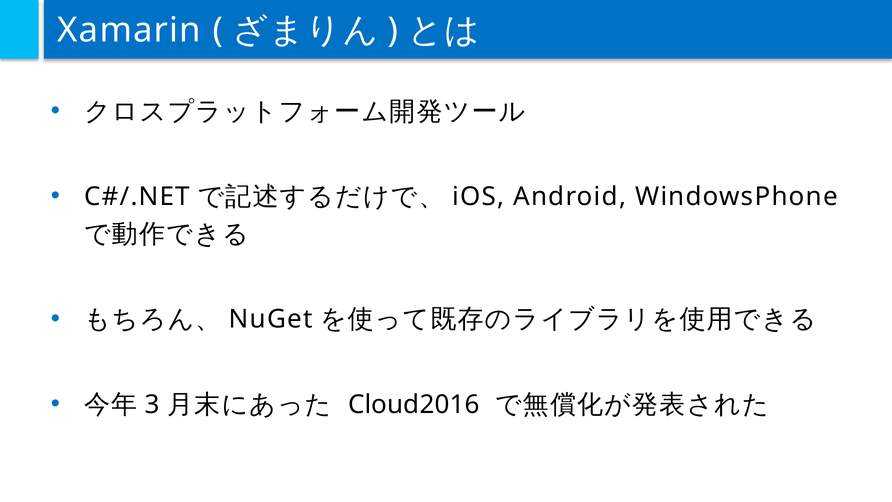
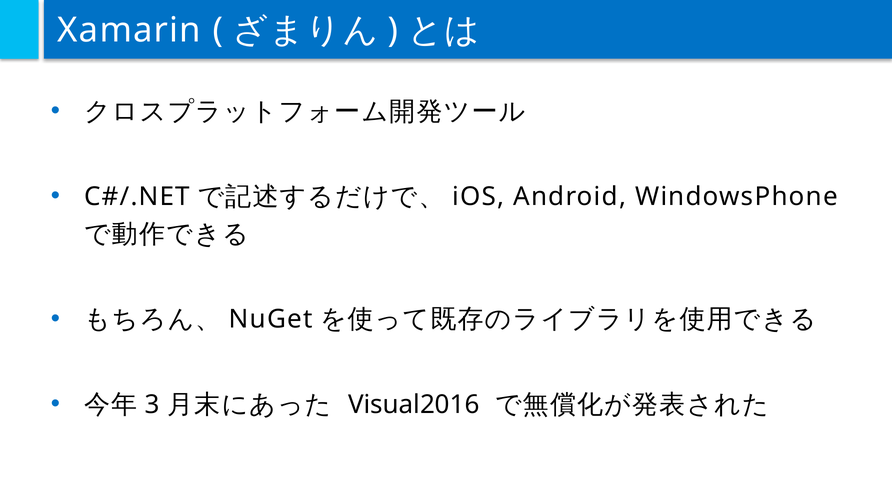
Cloud2016: Cloud2016 -> Visual2016
